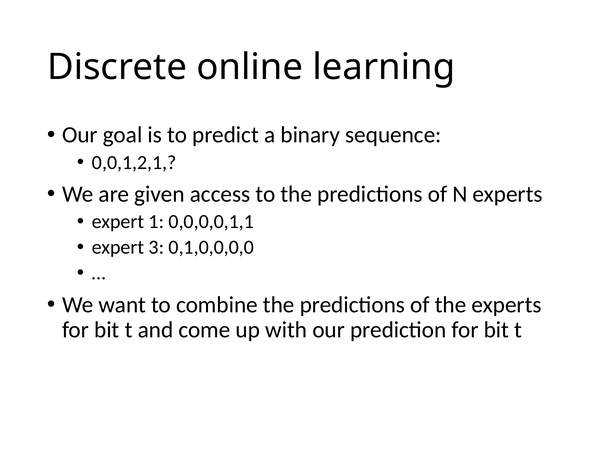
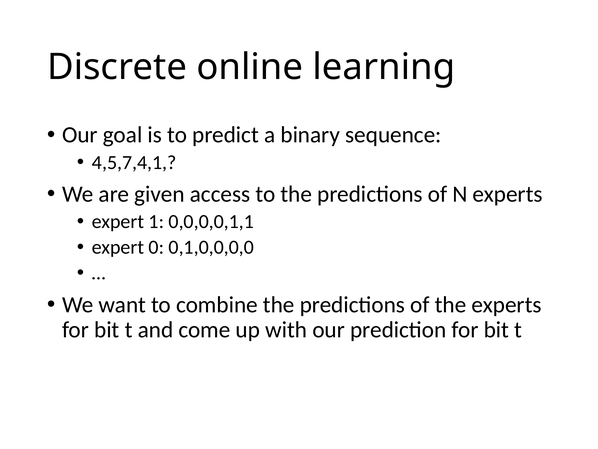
0,0,1,2,1: 0,0,1,2,1 -> 4,5,7,4,1
3: 3 -> 0
